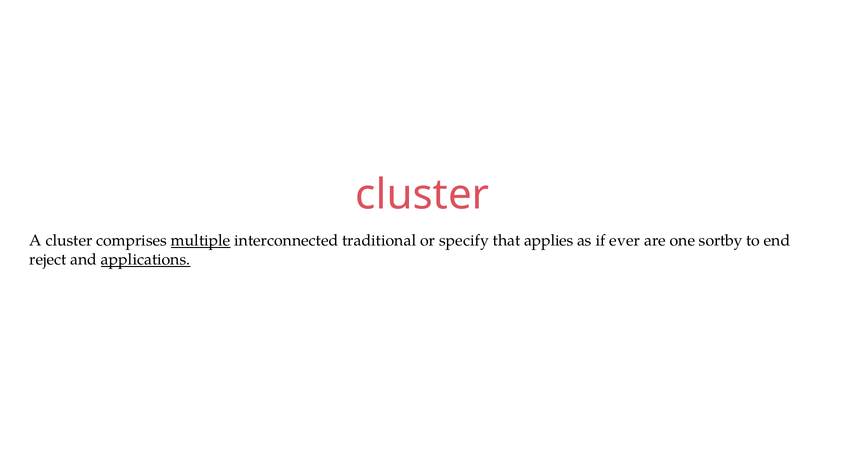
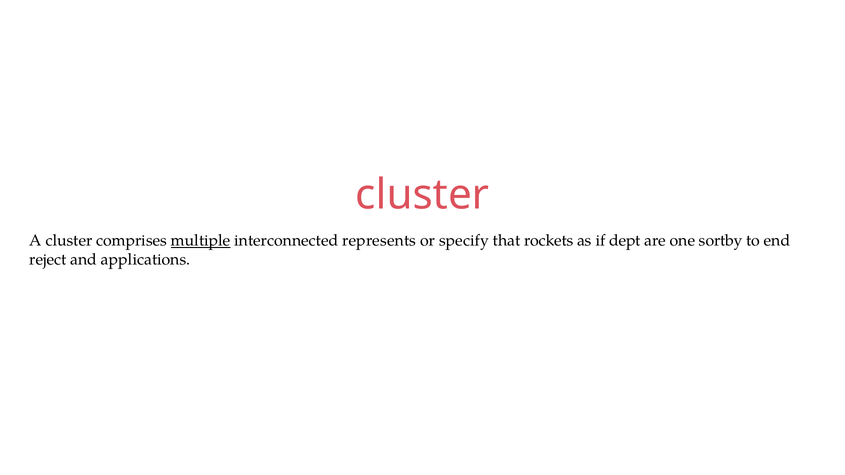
traditional: traditional -> represents
applies: applies -> rockets
ever: ever -> dept
applications underline: present -> none
